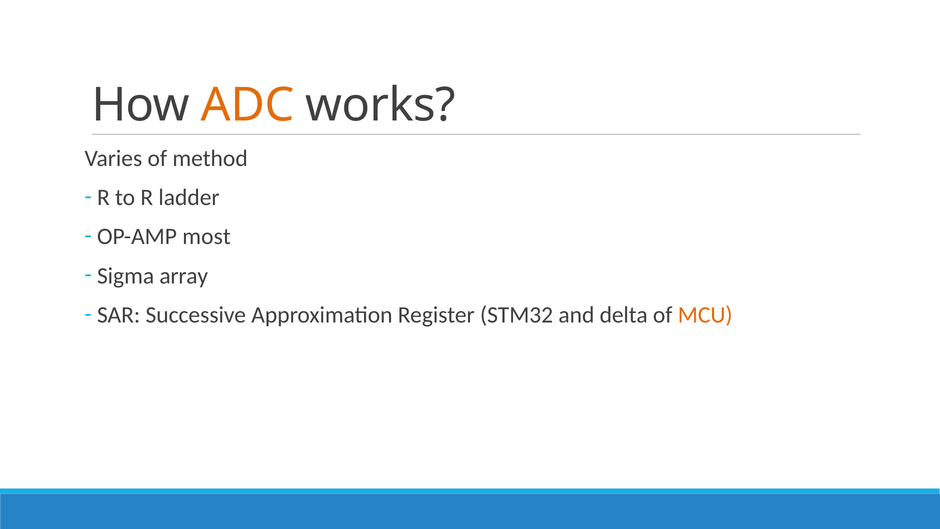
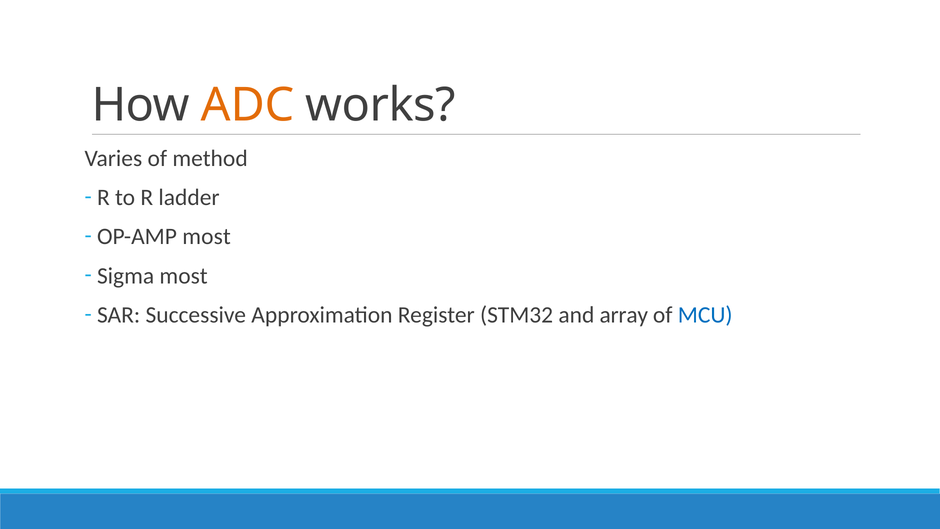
Sigma array: array -> most
delta: delta -> array
MCU colour: orange -> blue
